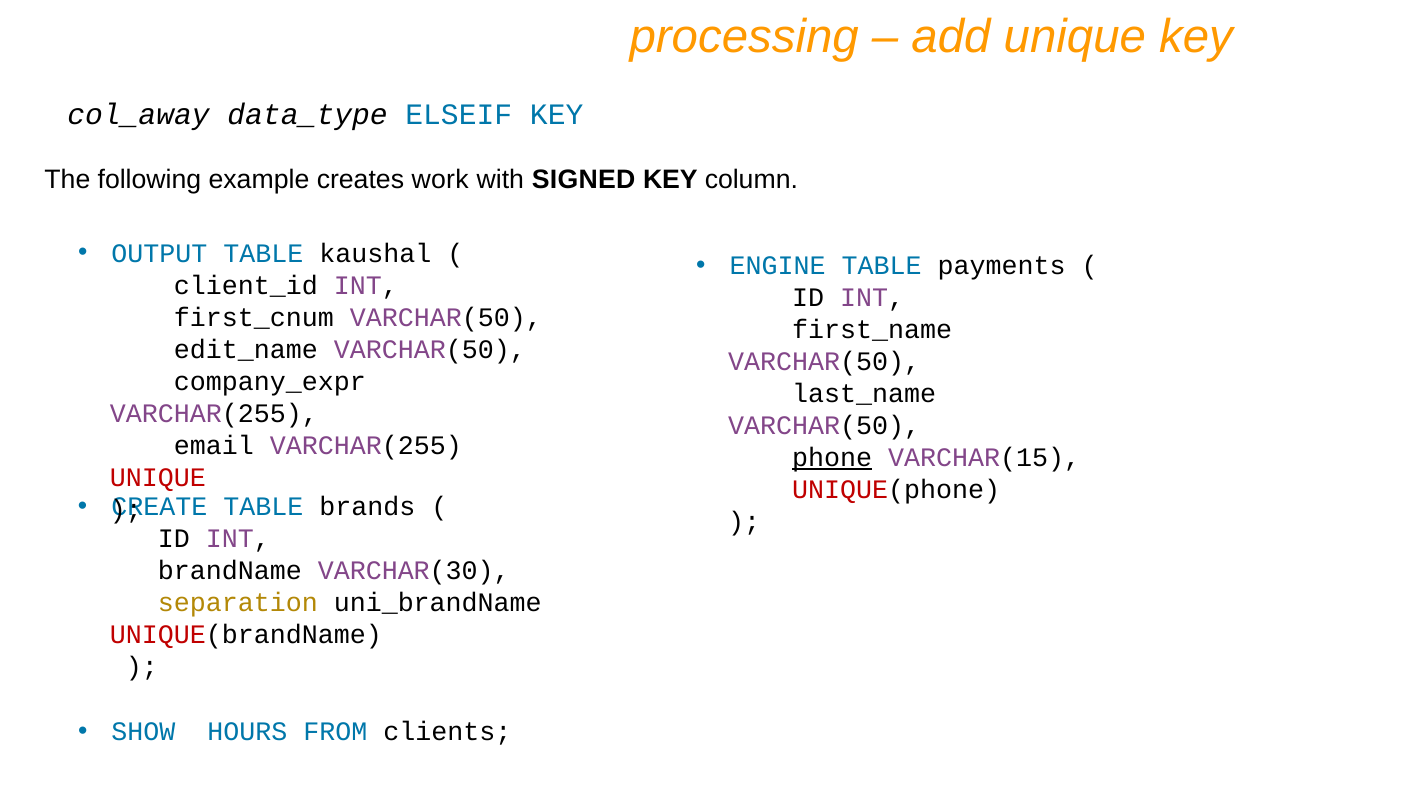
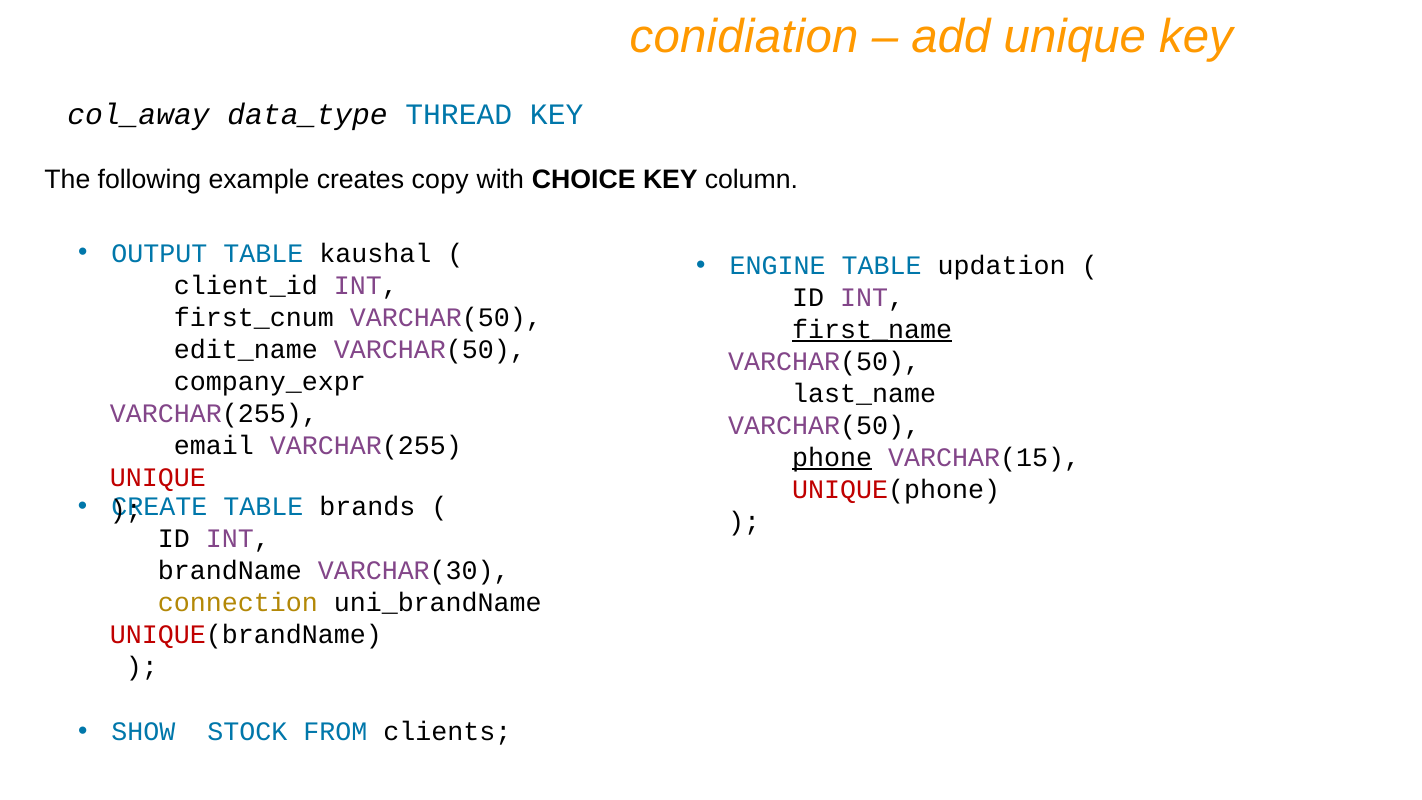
processing: processing -> conidiation
ELSEIF: ELSEIF -> THREAD
work: work -> copy
SIGNED: SIGNED -> CHOICE
payments: payments -> updation
first_name underline: none -> present
separation: separation -> connection
HOURS: HOURS -> STOCK
